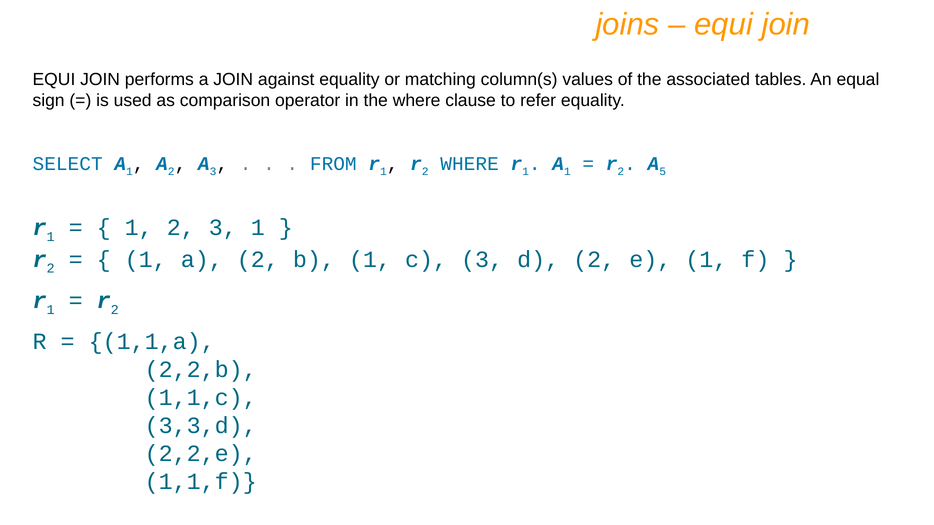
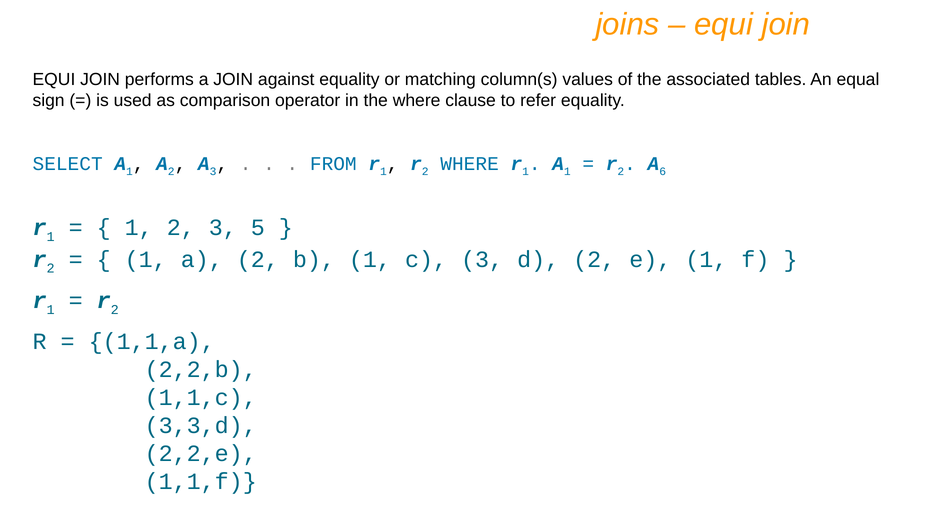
5: 5 -> 6
3 1: 1 -> 5
